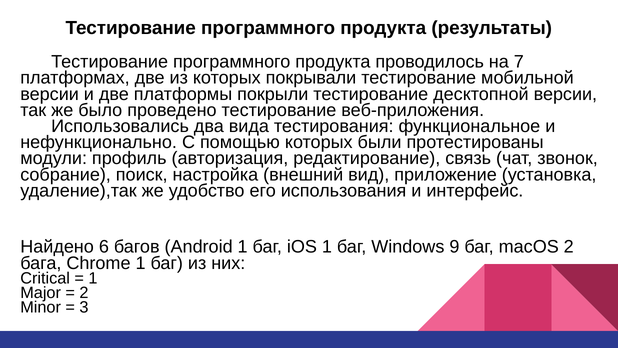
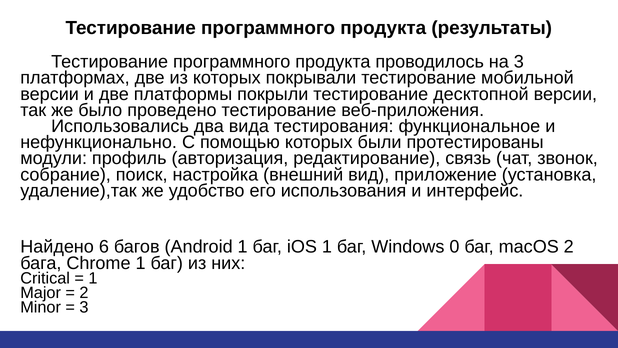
на 7: 7 -> 3
9: 9 -> 0
